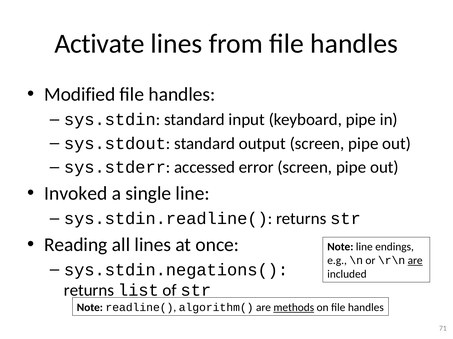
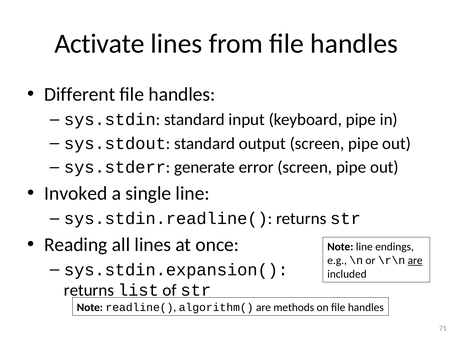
Modified: Modified -> Different
accessed: accessed -> generate
sys.stdin.negations(: sys.stdin.negations( -> sys.stdin.expansion(
methods underline: present -> none
